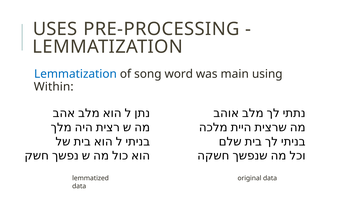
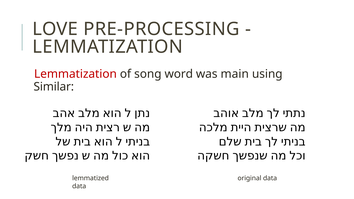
USES: USES -> LOVE
Lemmatization at (75, 74) colour: blue -> red
Within: Within -> Similar
